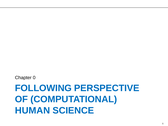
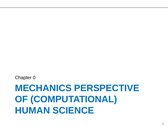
FOLLOWING: FOLLOWING -> MECHANICS
